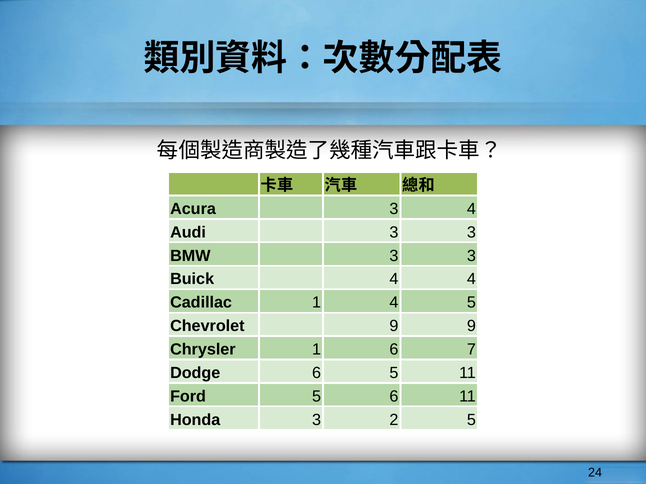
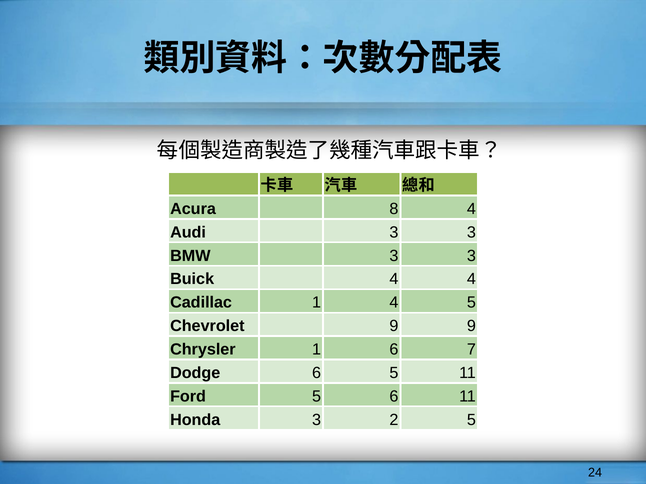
Acura 3: 3 -> 8
